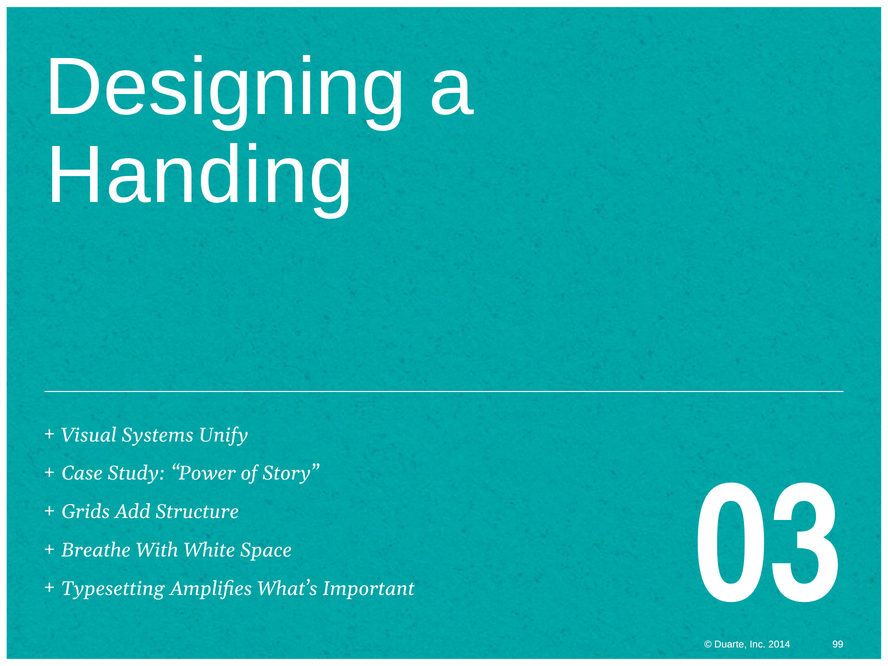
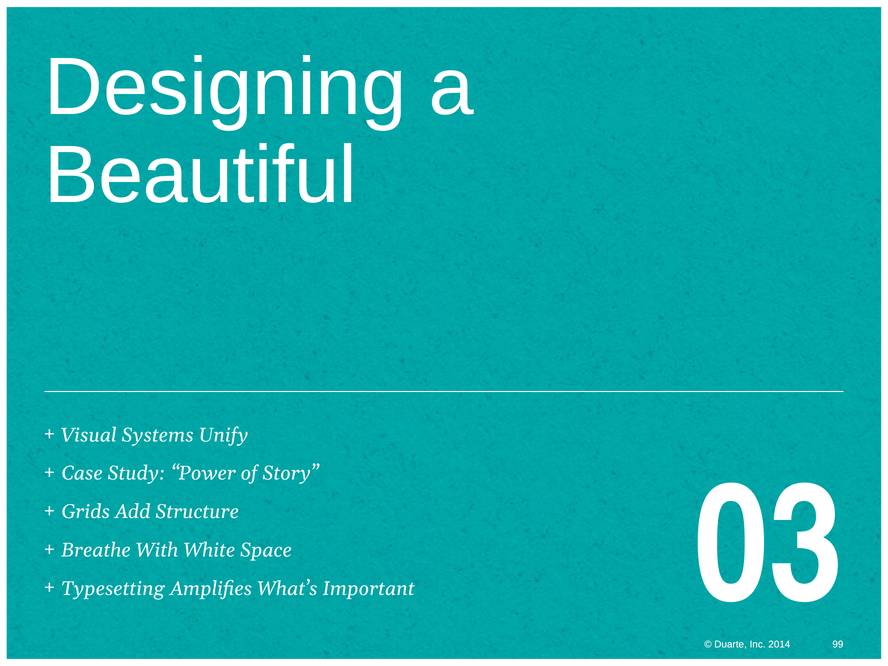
Handing: Handing -> Beautiful
